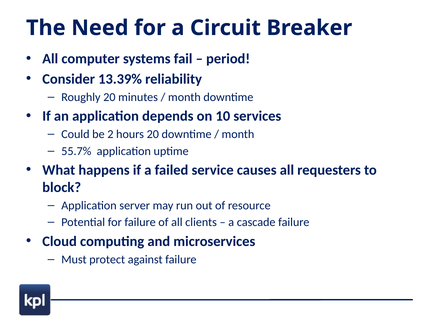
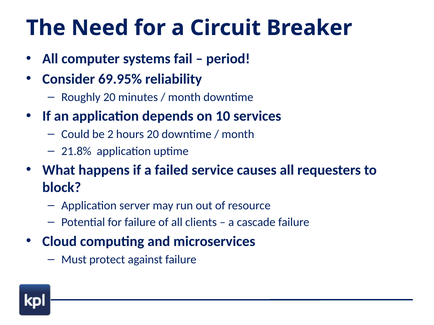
13.39%: 13.39% -> 69.95%
55.7%: 55.7% -> 21.8%
